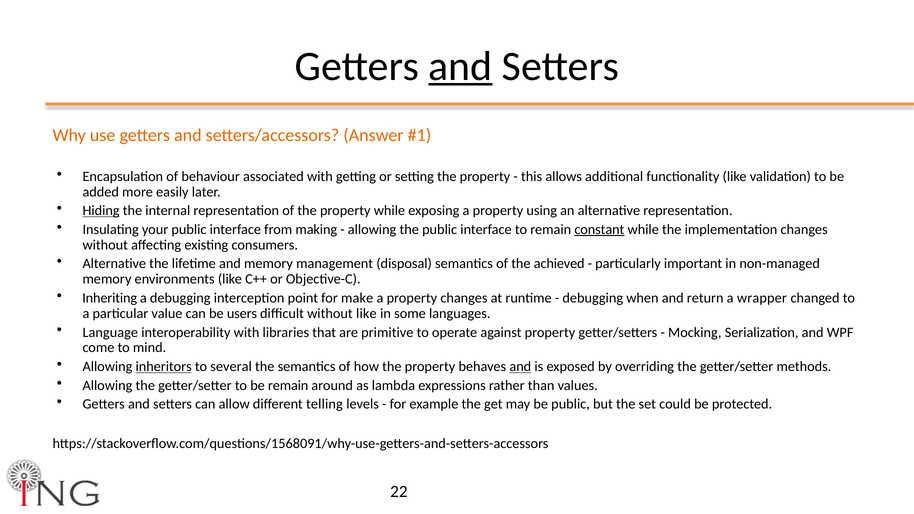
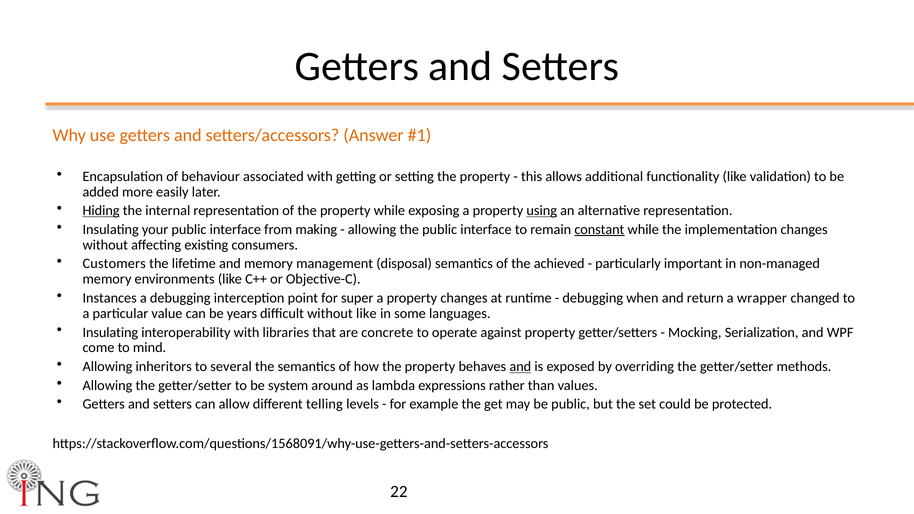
and at (460, 66) underline: present -> none
using underline: none -> present
Alternative at (114, 264): Alternative -> Customers
Inheriting: Inheriting -> Instances
make: make -> super
users: users -> years
Language at (110, 332): Language -> Insulating
primitive: primitive -> concrete
inheritors underline: present -> none
be remain: remain -> system
